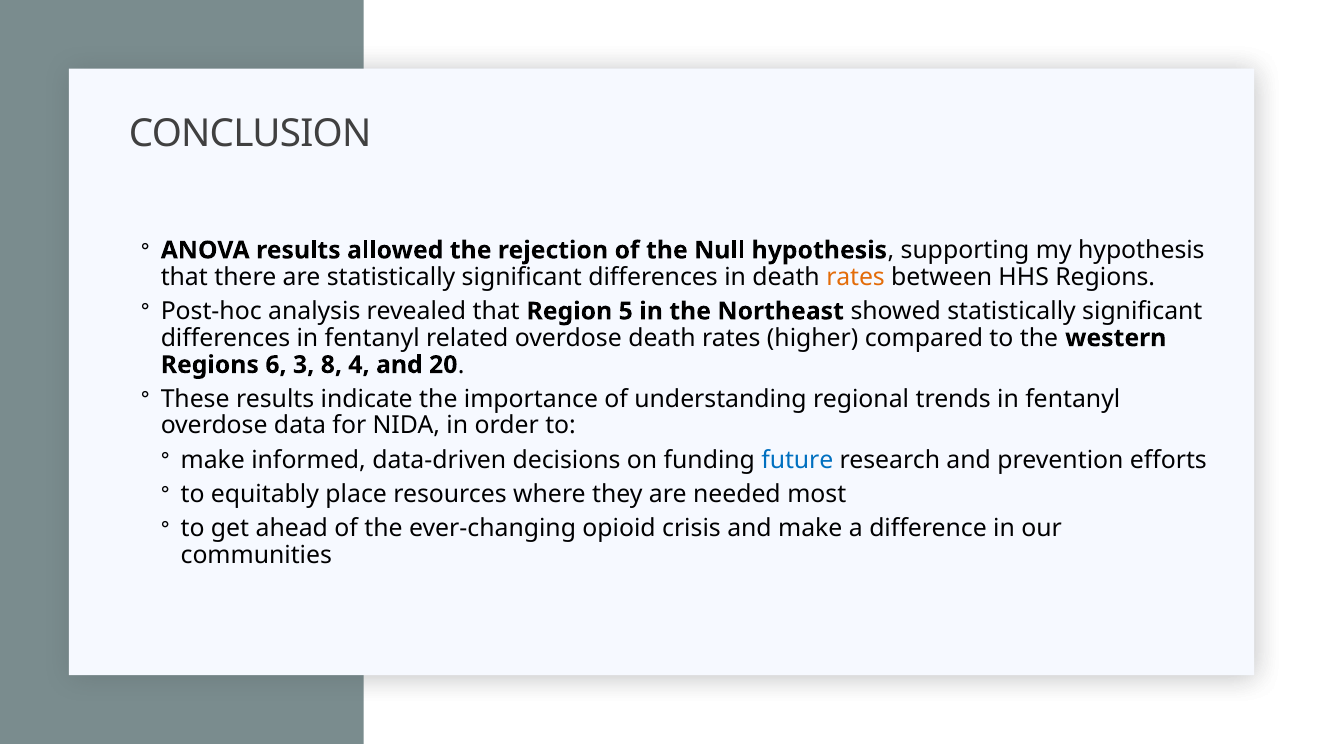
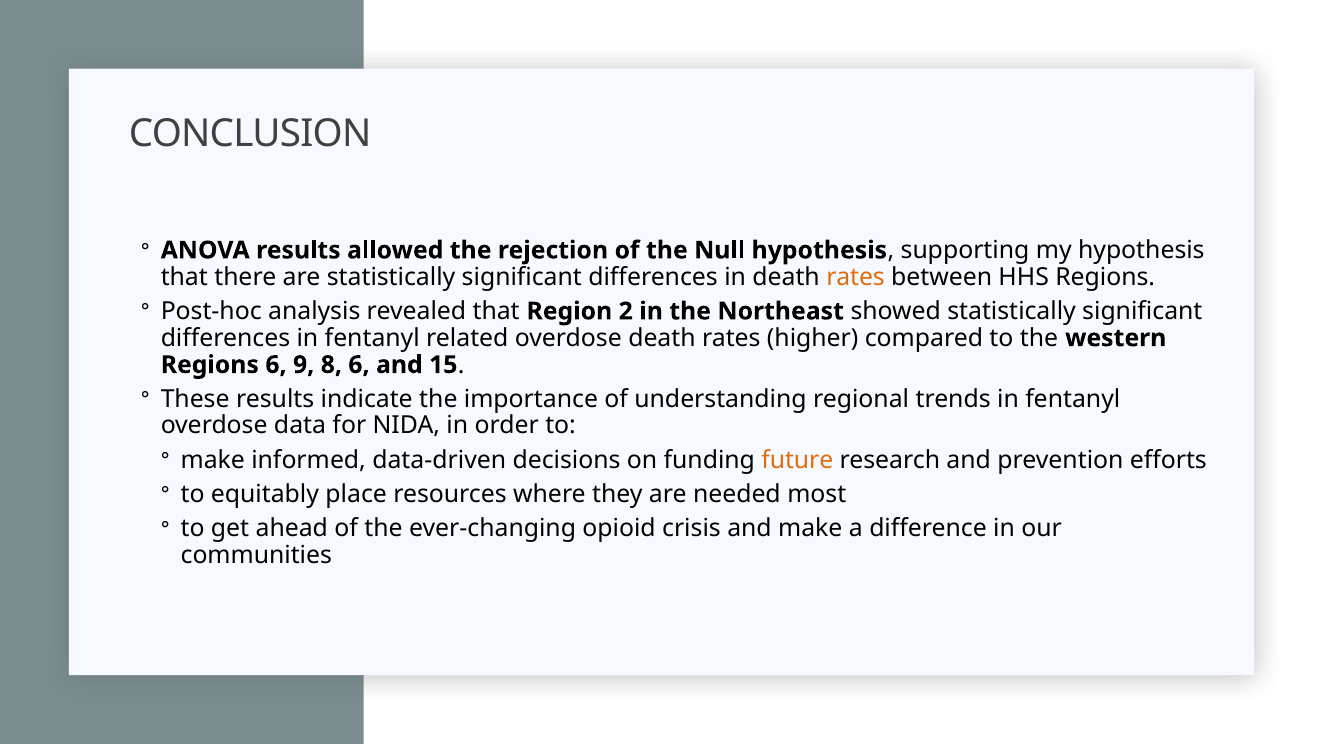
5: 5 -> 2
3: 3 -> 9
8 4: 4 -> 6
20: 20 -> 15
future colour: blue -> orange
